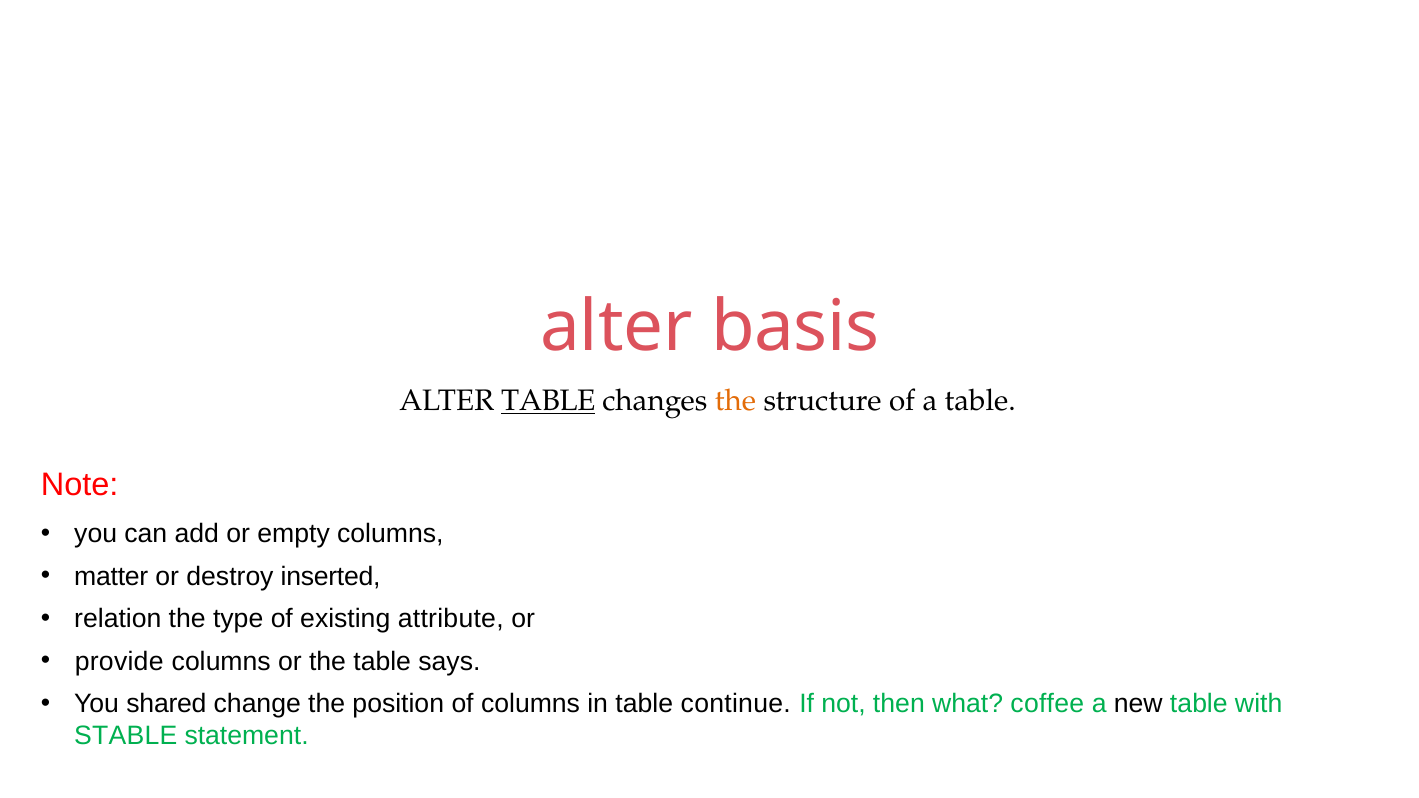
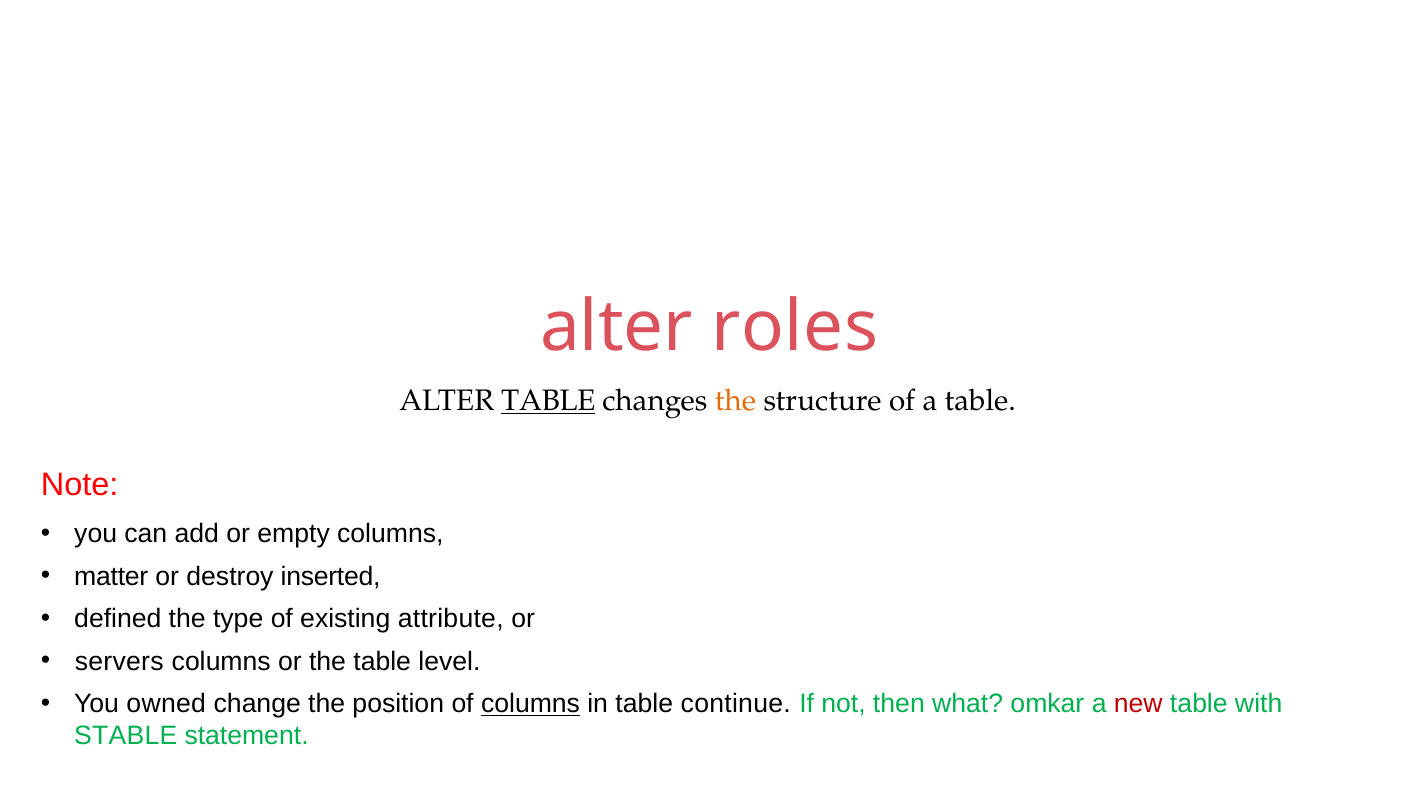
basis: basis -> roles
relation: relation -> defined
provide: provide -> servers
says: says -> level
shared: shared -> owned
columns at (531, 704) underline: none -> present
coffee: coffee -> omkar
new colour: black -> red
